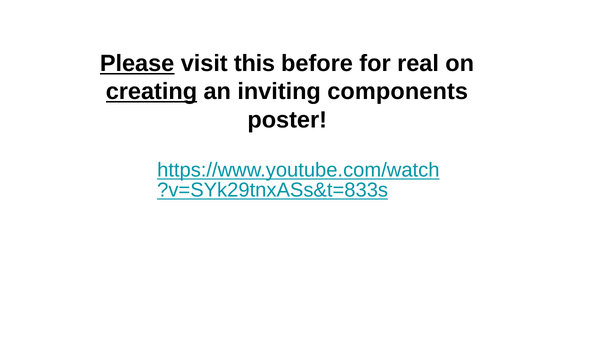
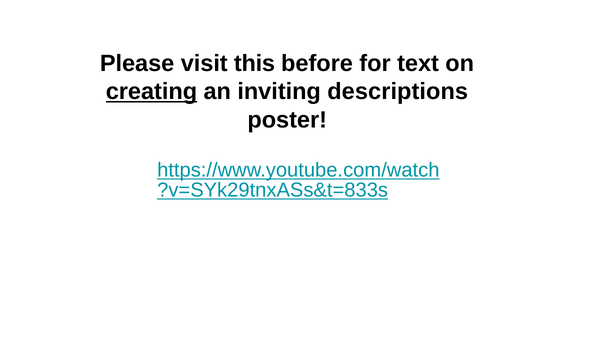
Please underline: present -> none
real: real -> text
components: components -> descriptions
